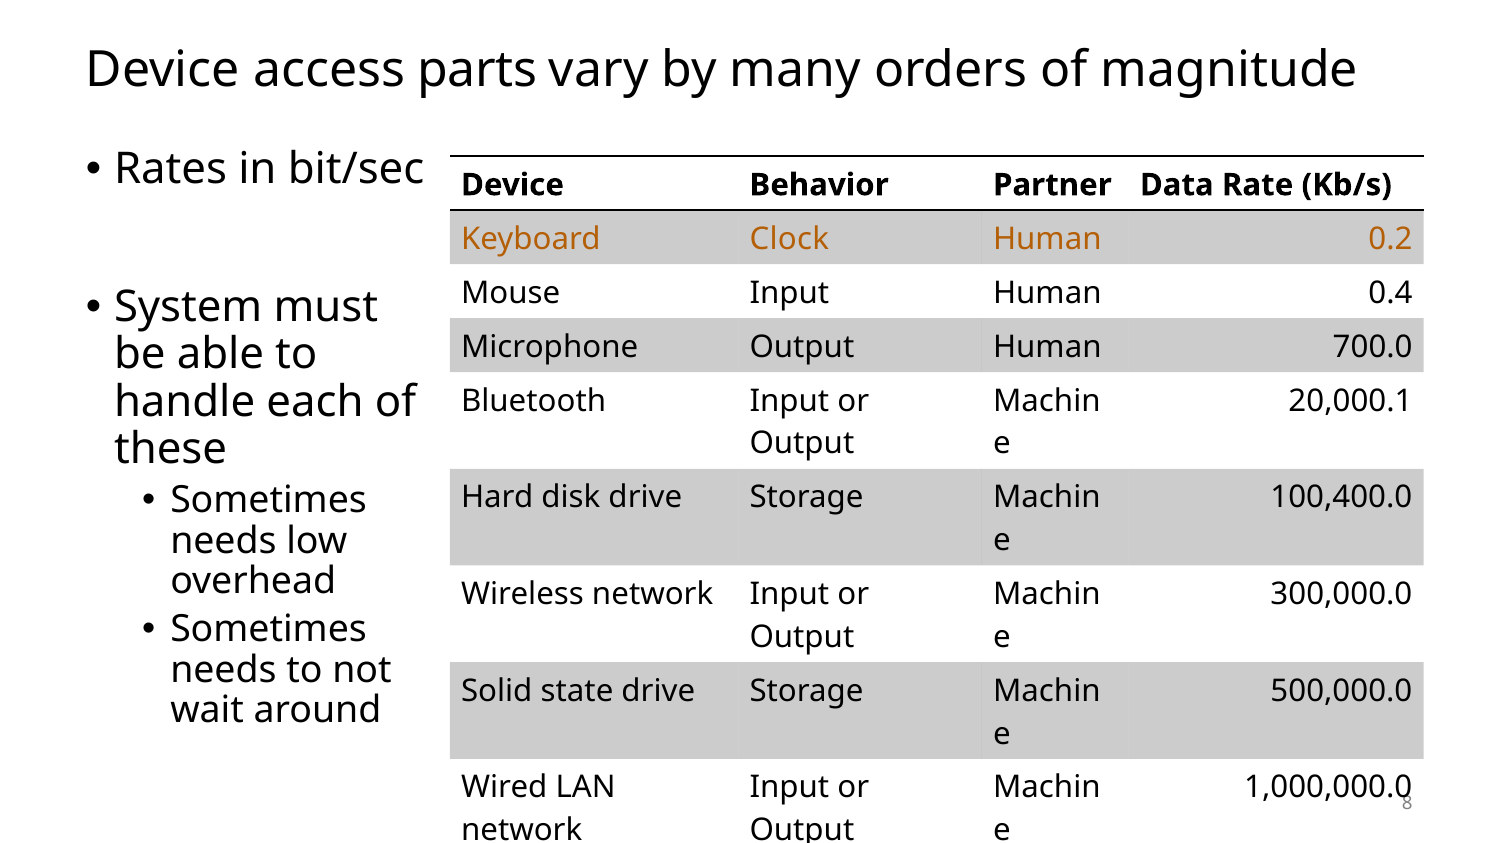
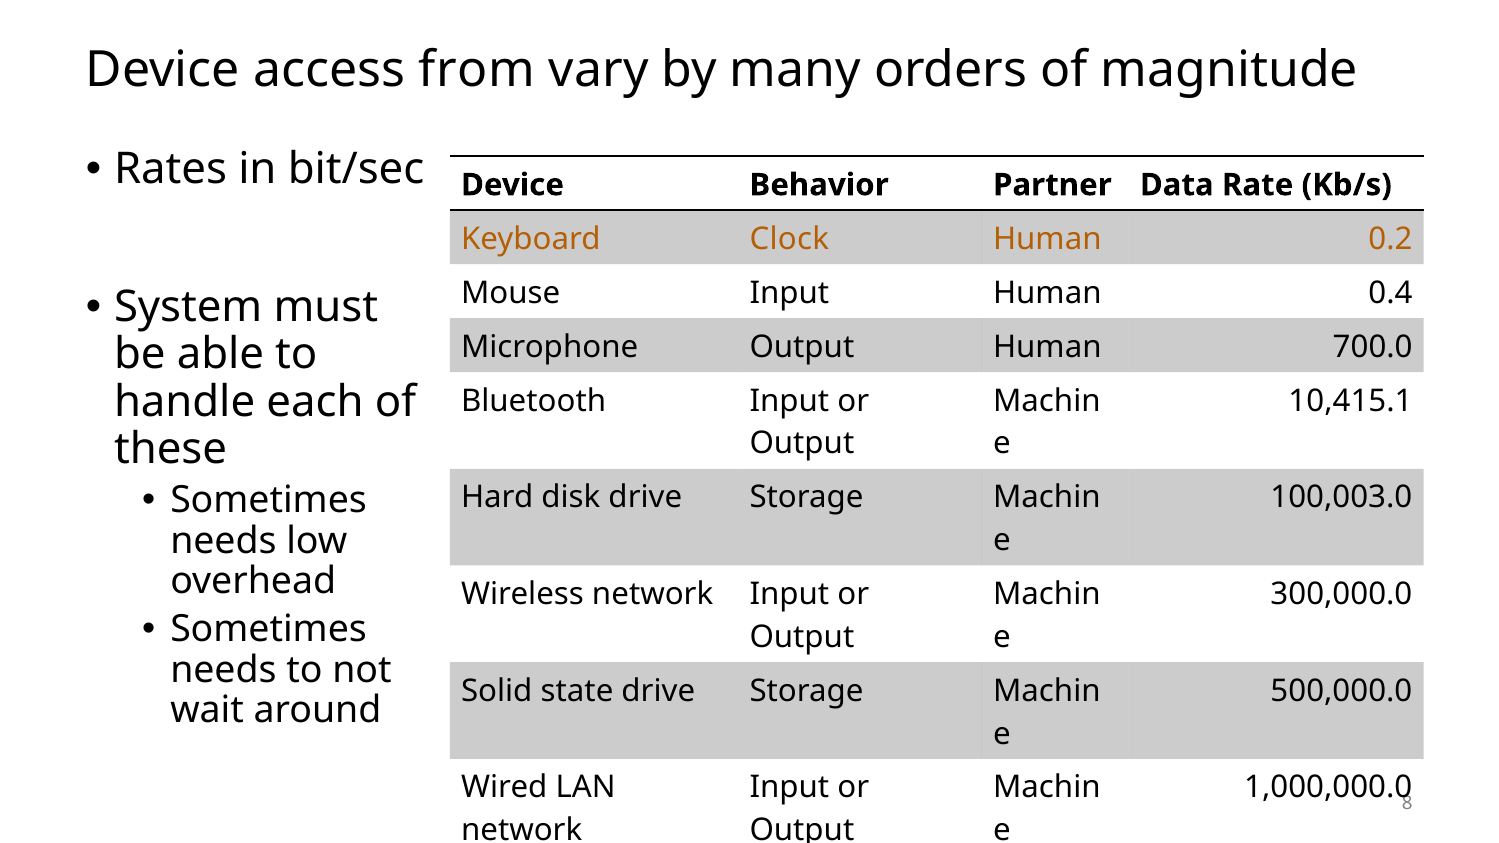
parts: parts -> from
20,000.1: 20,000.1 -> 10,415.1
100,400.0: 100,400.0 -> 100,003.0
